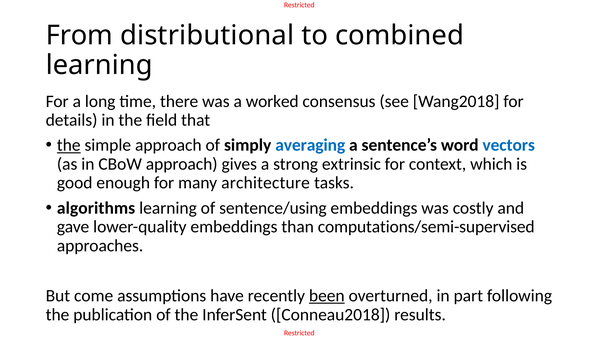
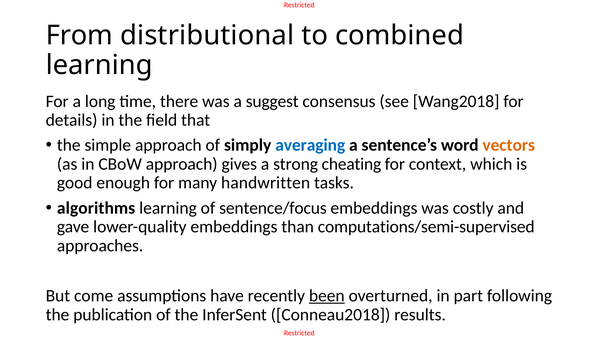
worked: worked -> suggest
the at (69, 145) underline: present -> none
vectors colour: blue -> orange
extrinsic: extrinsic -> cheating
architecture: architecture -> handwritten
sentence/using: sentence/using -> sentence/focus
